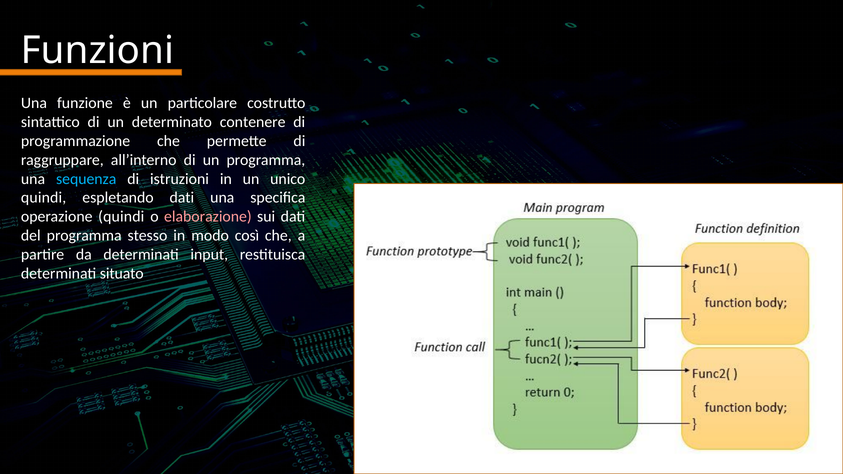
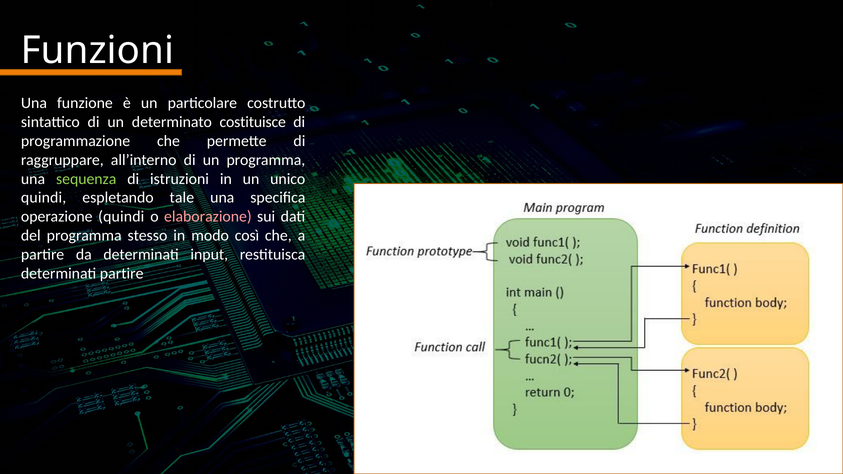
contenere: contenere -> costituisce
sequenza colour: light blue -> light green
espletando dati: dati -> tale
determinati situato: situato -> partire
